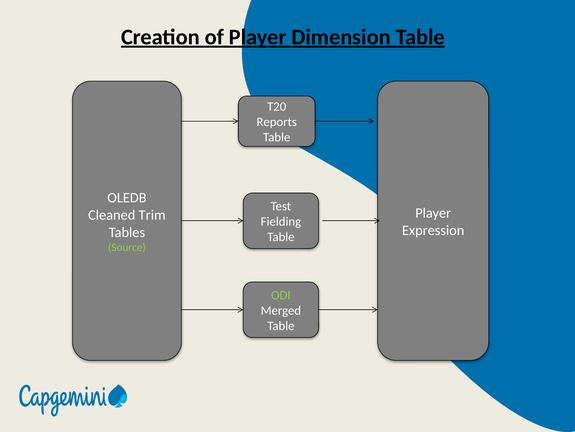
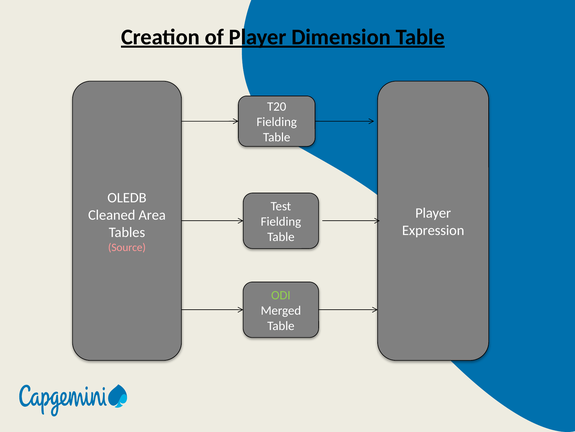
Reports at (277, 122): Reports -> Fielding
Trim: Trim -> Area
Source colour: light green -> pink
